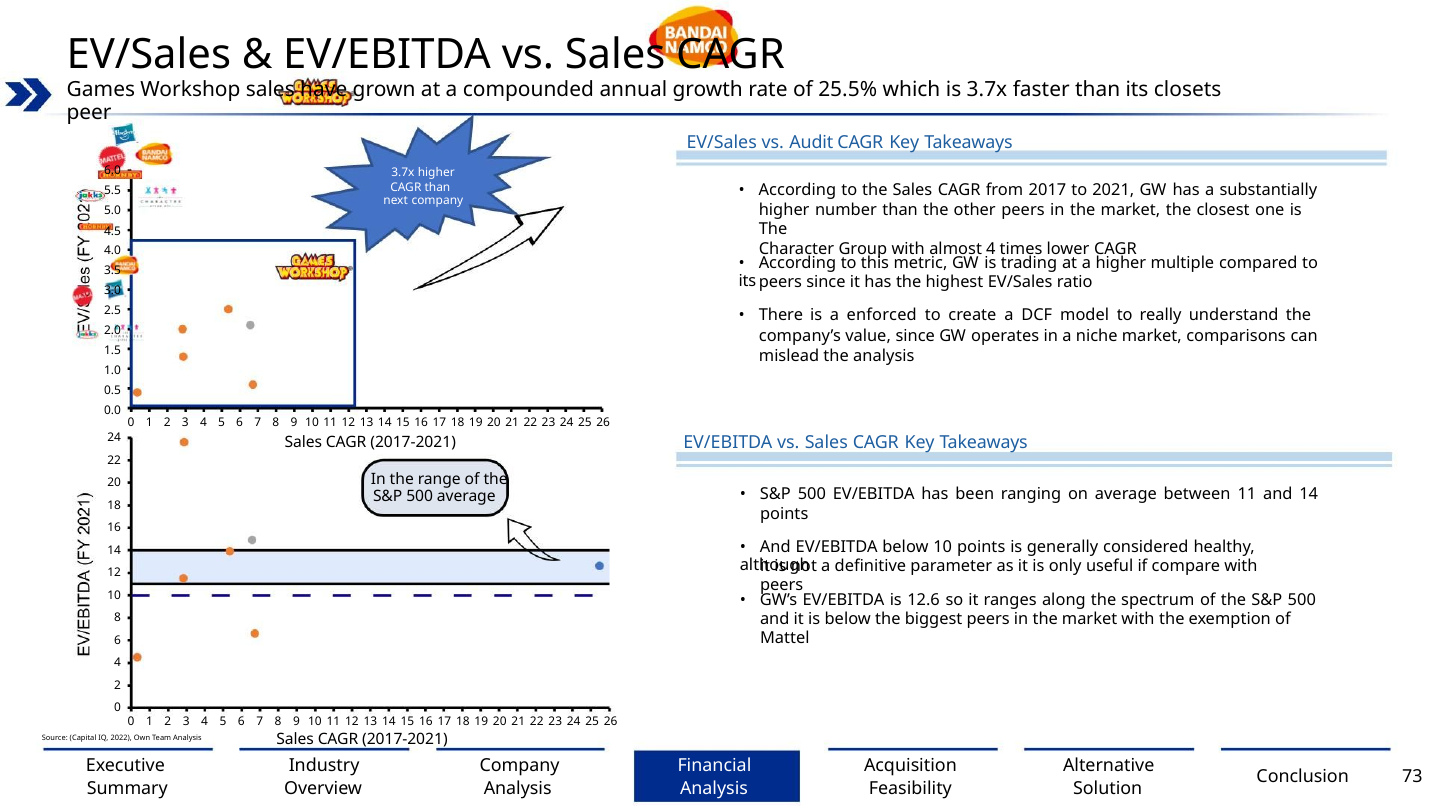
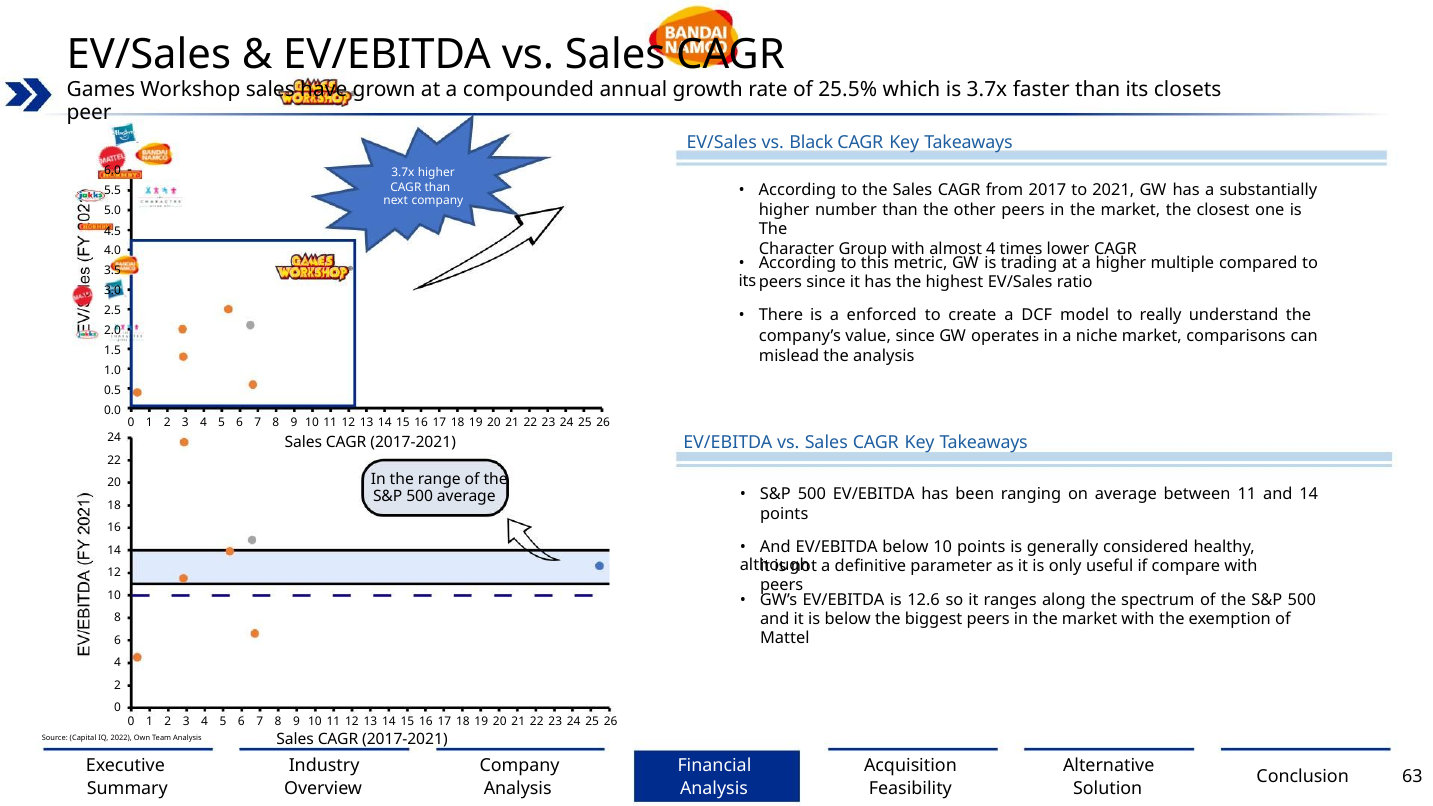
Audit: Audit -> Black
73: 73 -> 63
